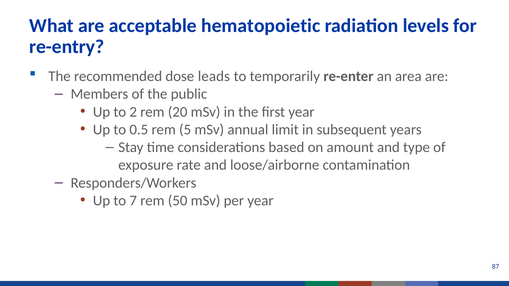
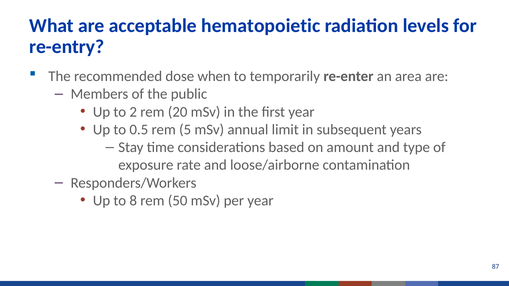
leads: leads -> when
7: 7 -> 8
